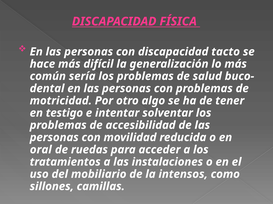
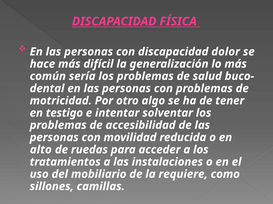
tacto: tacto -> dolor
oral: oral -> alto
intensos: intensos -> requiere
